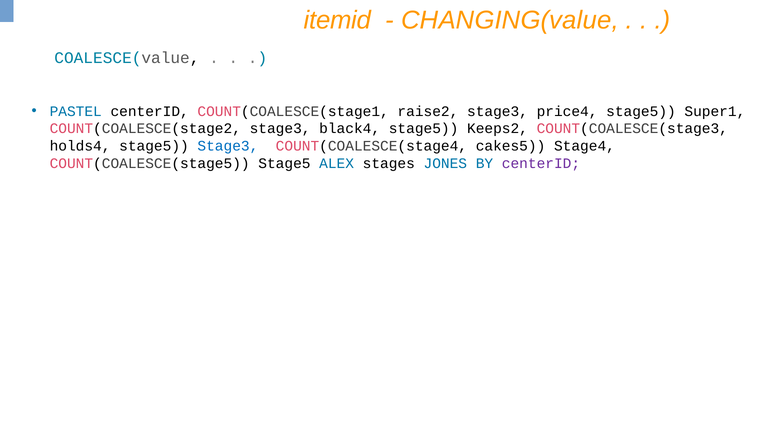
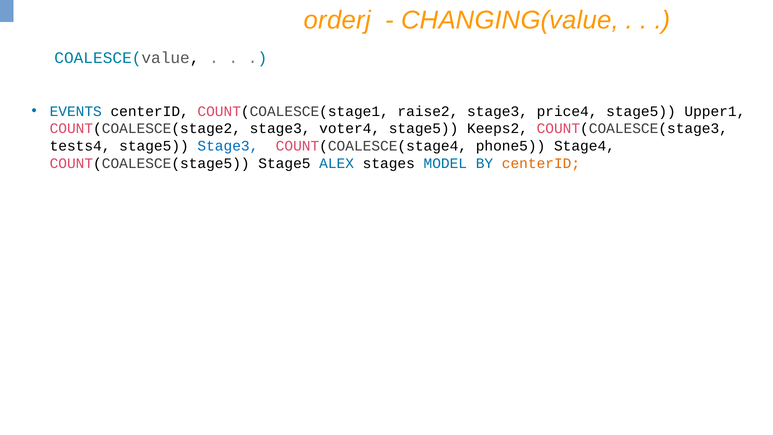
itemid: itemid -> orderj
PASTEL: PASTEL -> EVENTS
Super1: Super1 -> Upper1
black4: black4 -> voter4
holds4: holds4 -> tests4
cakes5: cakes5 -> phone5
JONES: JONES -> MODEL
centerID at (541, 163) colour: purple -> orange
